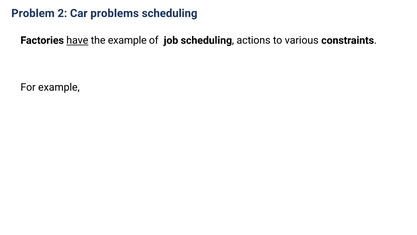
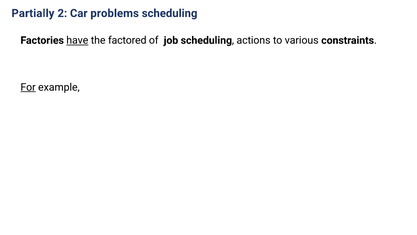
Problem: Problem -> Partially
the example: example -> factored
For underline: none -> present
